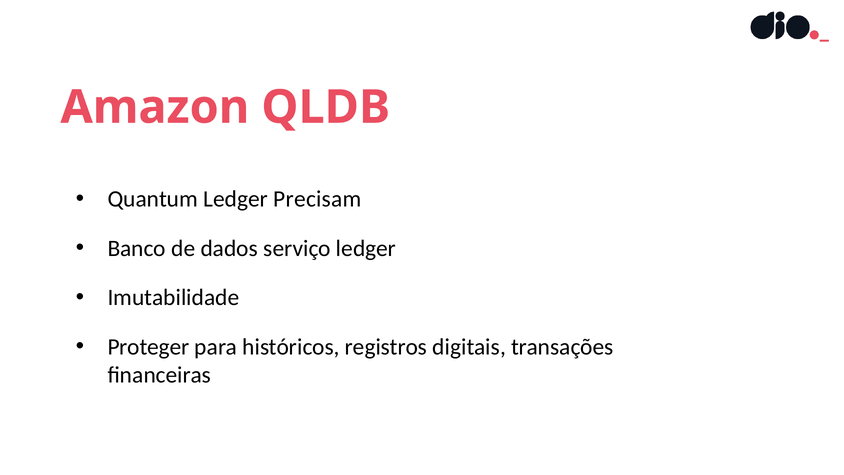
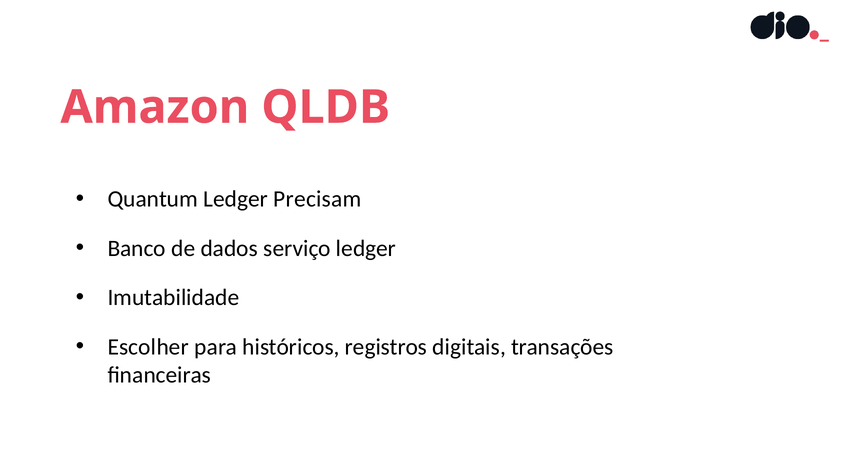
Proteger: Proteger -> Escolher
